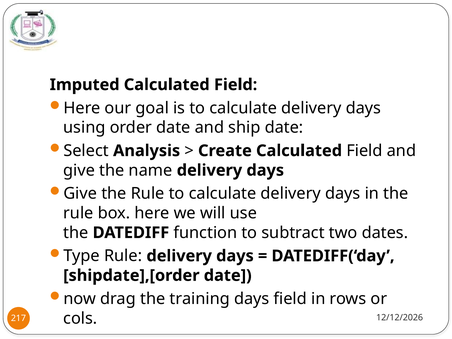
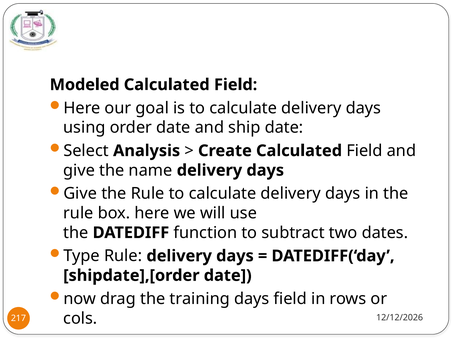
Imputed: Imputed -> Modeled
